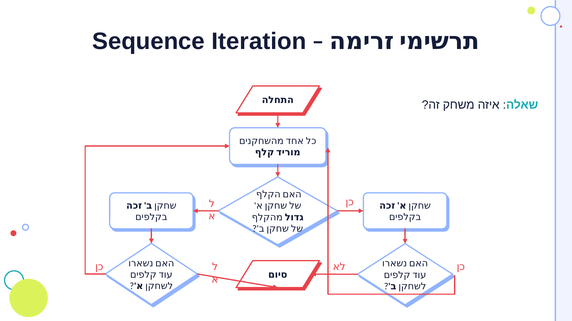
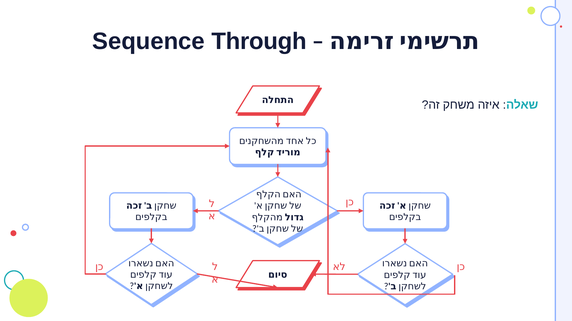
Iteration: Iteration -> Through
